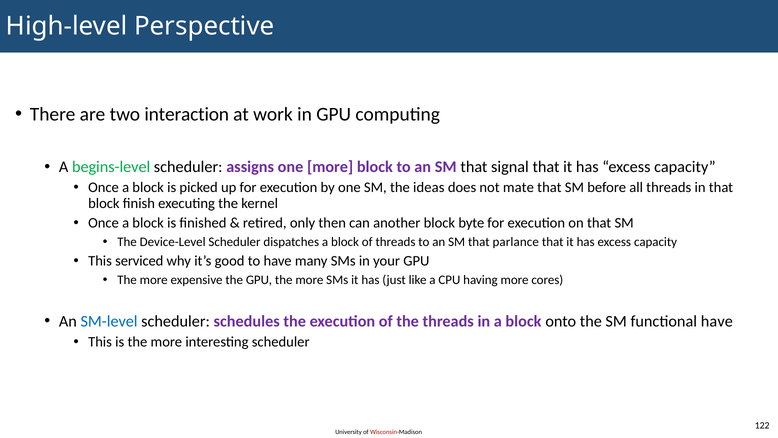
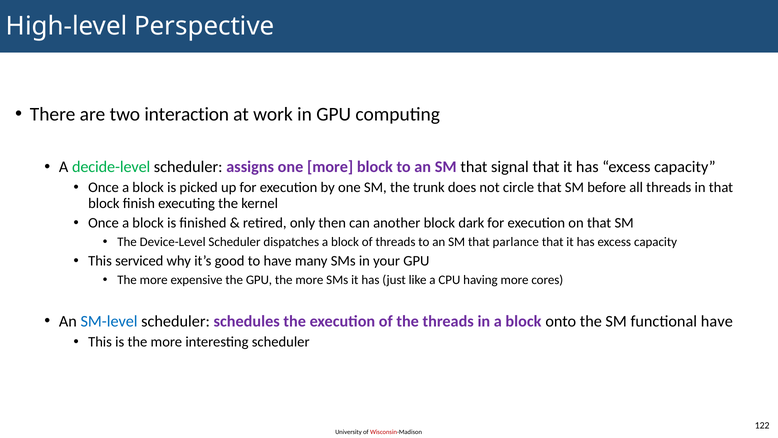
begins-level: begins-level -> decide-level
ideas: ideas -> trunk
mate: mate -> circle
byte: byte -> dark
